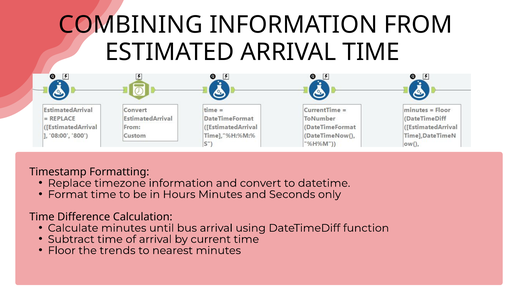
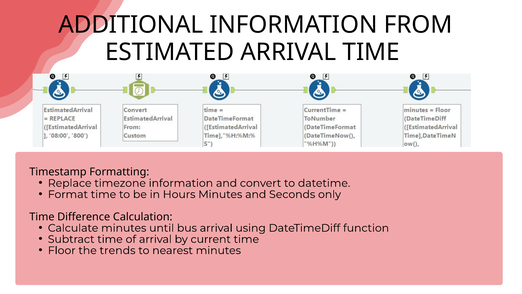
COMBINING: COMBINING -> ADDITIONAL
